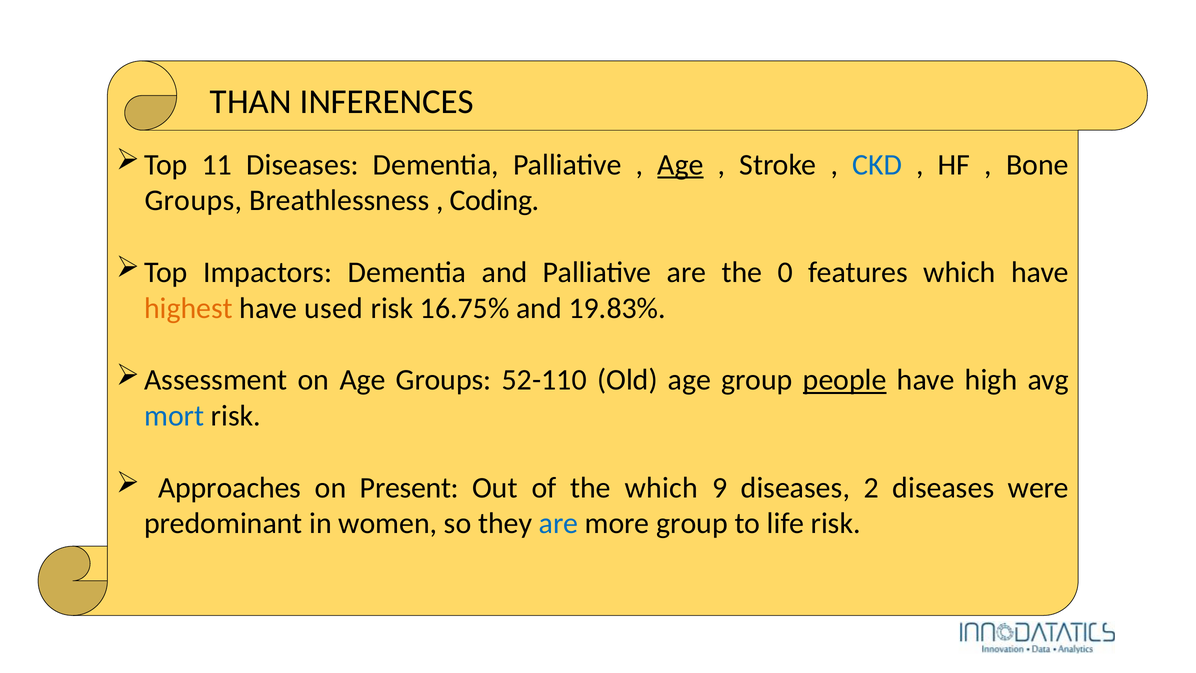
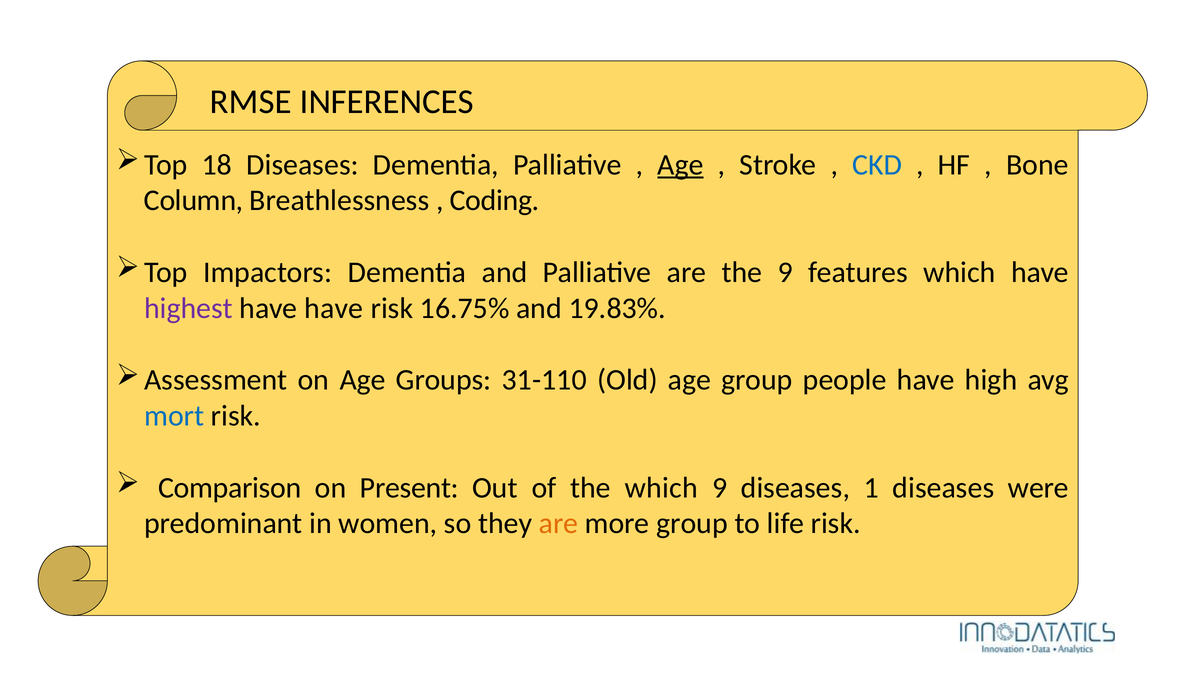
THAN: THAN -> RMSE
11: 11 -> 18
Groups at (193, 200): Groups -> Column
the 0: 0 -> 9
highest colour: orange -> purple
have used: used -> have
52-110: 52-110 -> 31-110
people underline: present -> none
Approaches: Approaches -> Comparison
2: 2 -> 1
are at (558, 523) colour: blue -> orange
